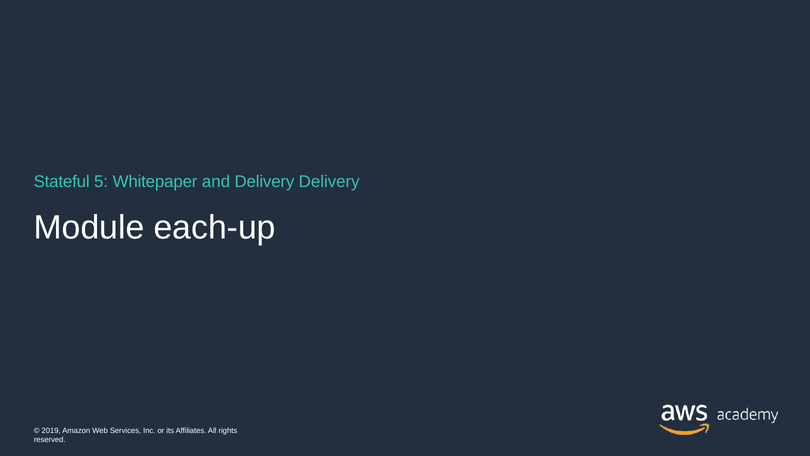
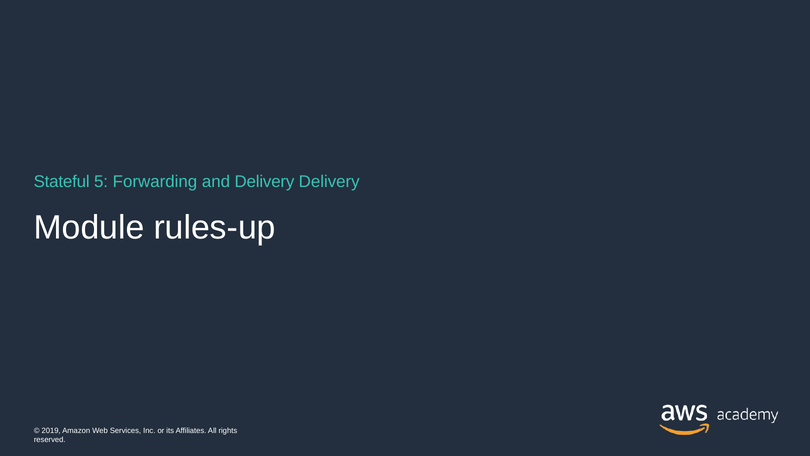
Whitepaper: Whitepaper -> Forwarding
each-up: each-up -> rules-up
